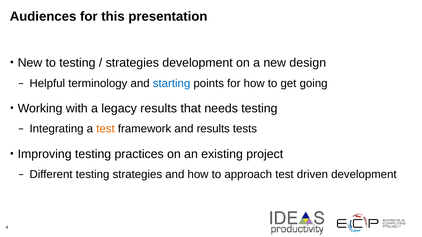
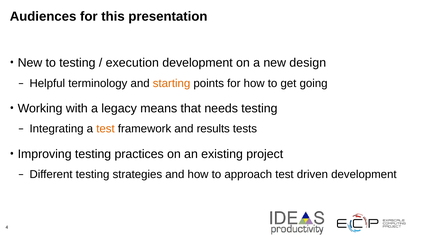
strategies at (132, 63): strategies -> execution
starting colour: blue -> orange
legacy results: results -> means
